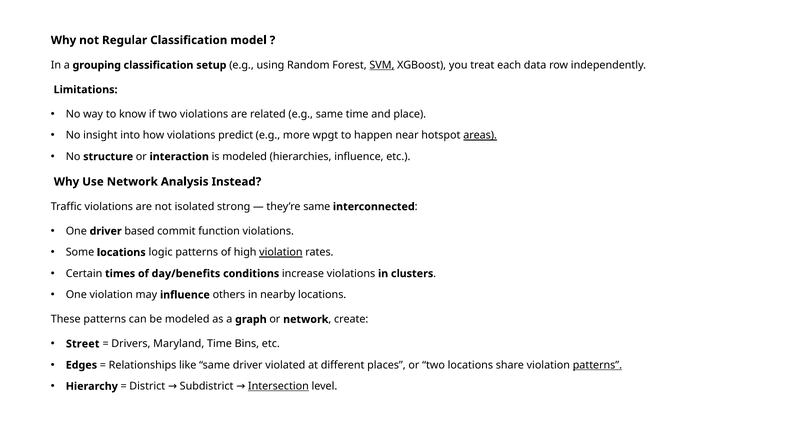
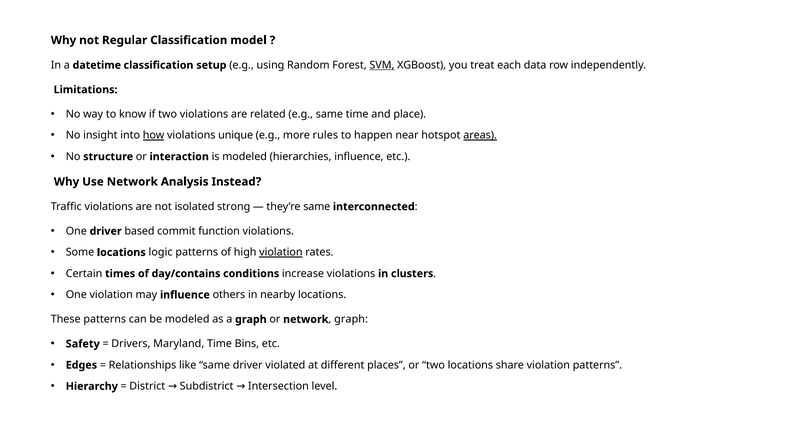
grouping: grouping -> datetime
how underline: none -> present
predict: predict -> unique
wpgt: wpgt -> rules
day/benefits: day/benefits -> day/contains
network create: create -> graph
Street: Street -> Safety
patterns at (597, 365) underline: present -> none
Intersection underline: present -> none
